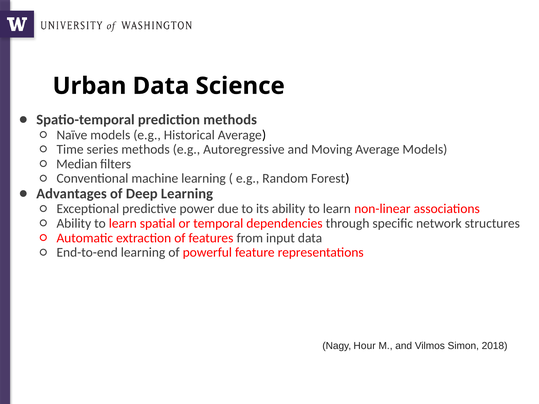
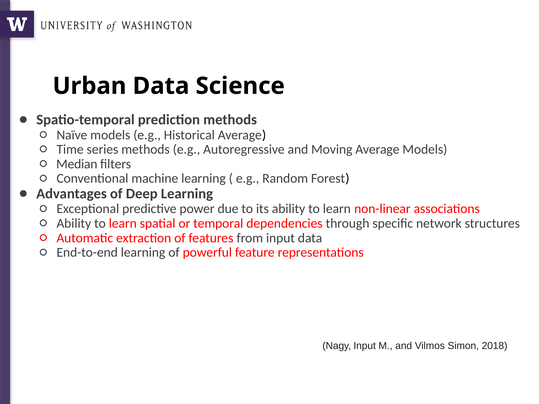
Nagy Hour: Hour -> Input
